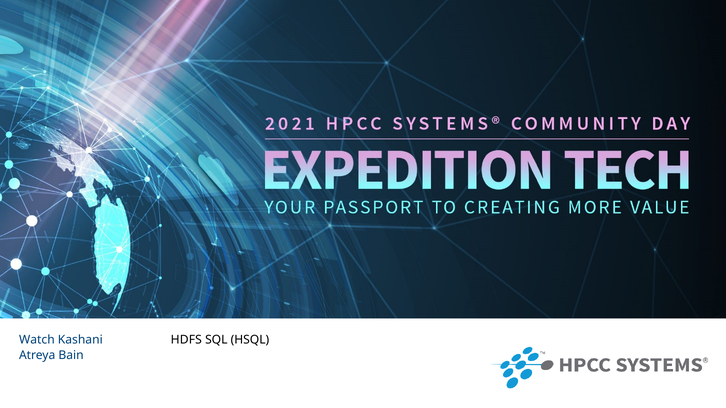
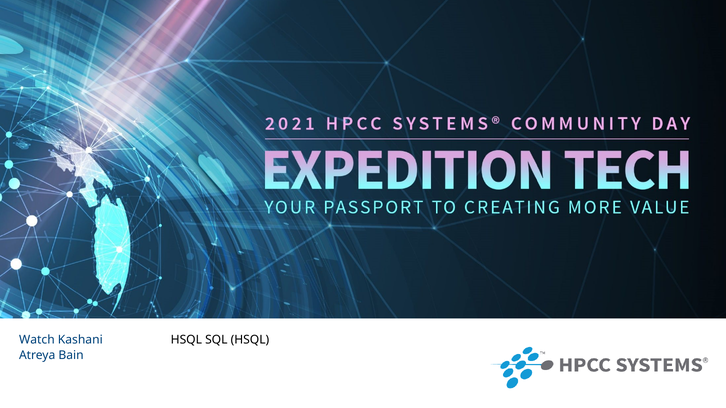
HDFS at (186, 340): HDFS -> HSQL
